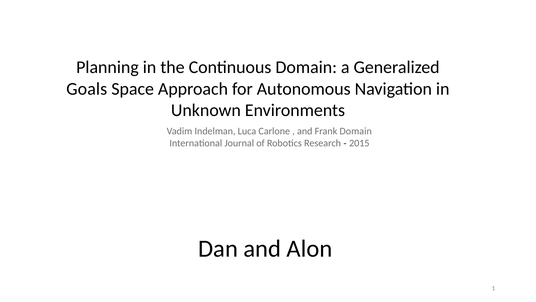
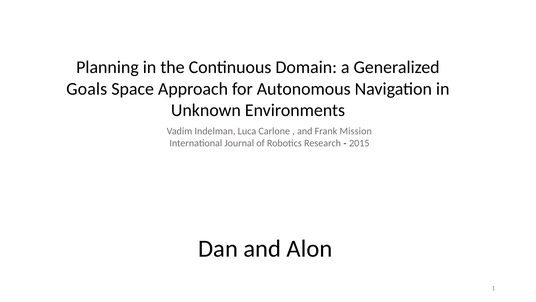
Frank Domain: Domain -> Mission
